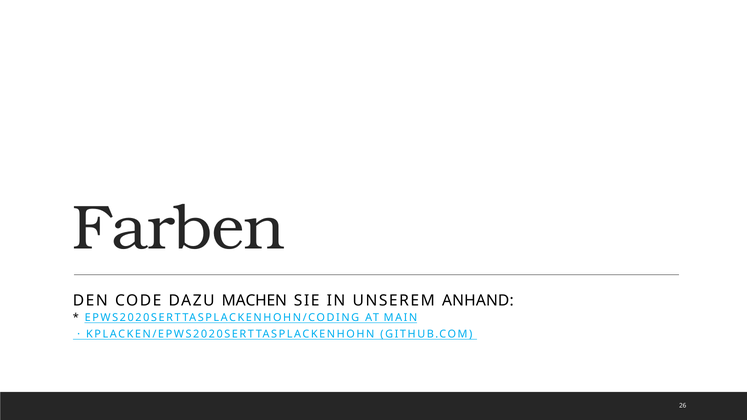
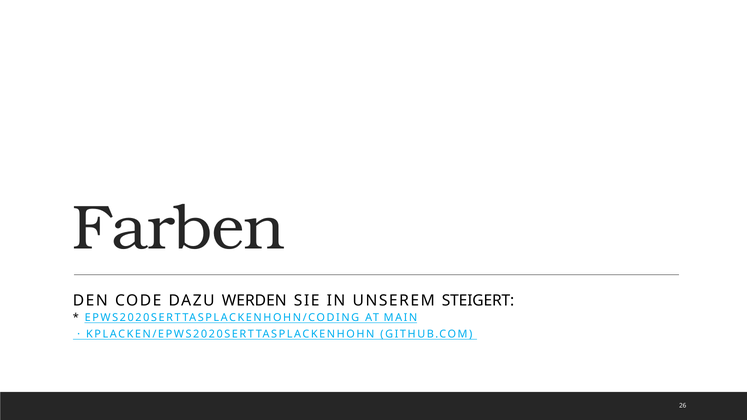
MACHEN: MACHEN -> WERDEN
ANHAND: ANHAND -> STEIGERT
